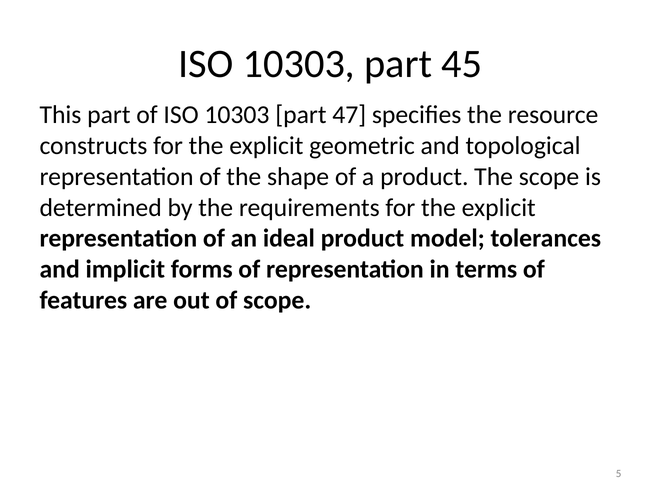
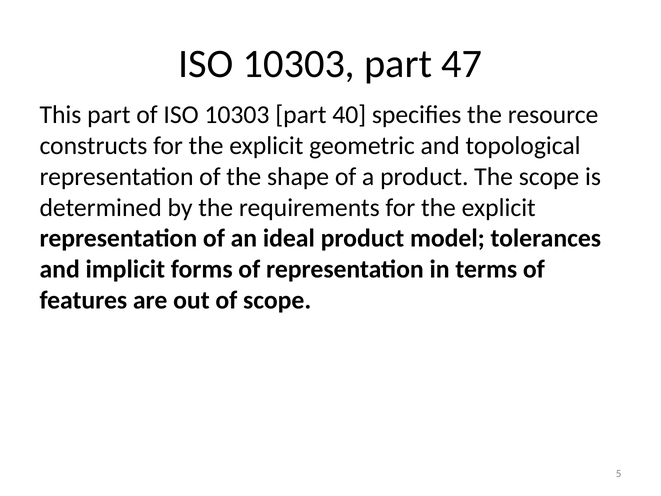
45: 45 -> 47
47: 47 -> 40
